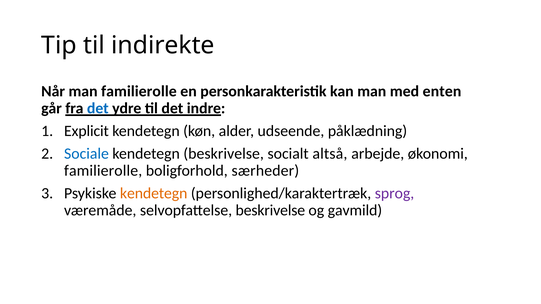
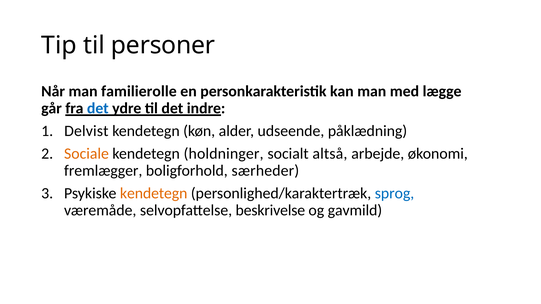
indirekte: indirekte -> personer
enten: enten -> lægge
Explicit: Explicit -> Delvist
Sociale colour: blue -> orange
kendetegn beskrivelse: beskrivelse -> holdninger
familierolle at (103, 171): familierolle -> fremlægger
sprog colour: purple -> blue
